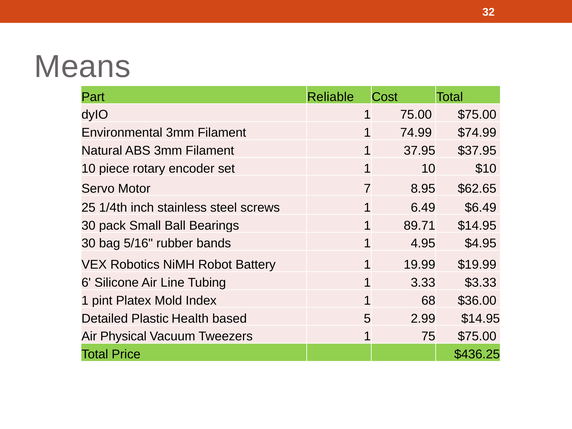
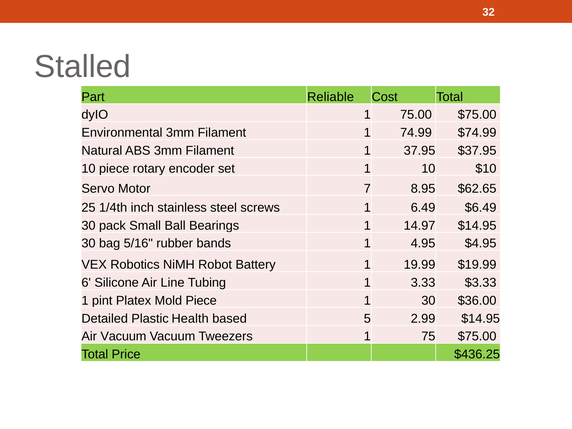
Means: Means -> Stalled
89.71: 89.71 -> 14.97
Mold Index: Index -> Piece
1 68: 68 -> 30
Air Physical: Physical -> Vacuum
